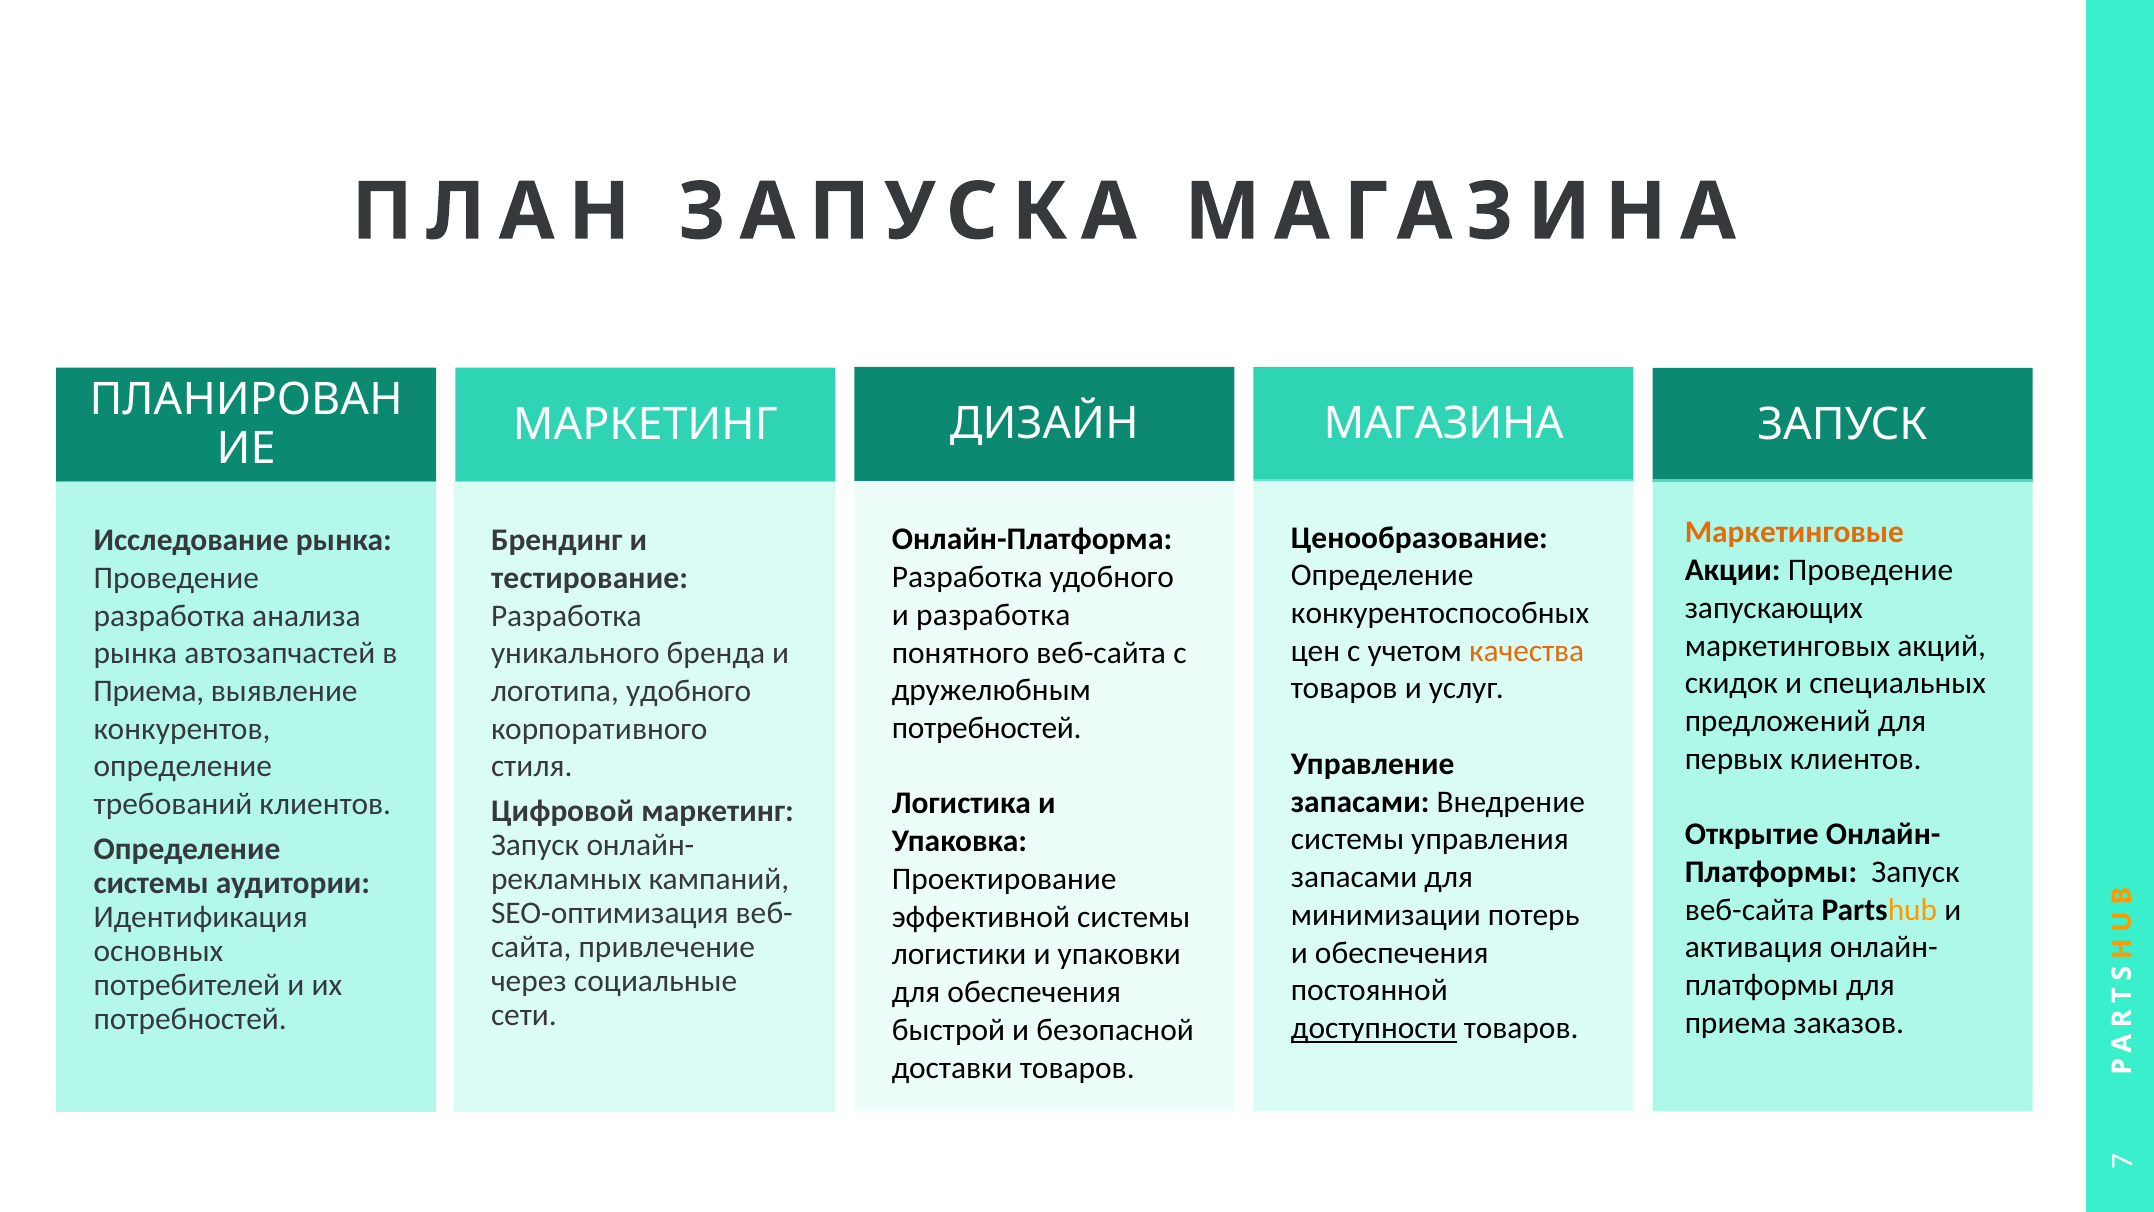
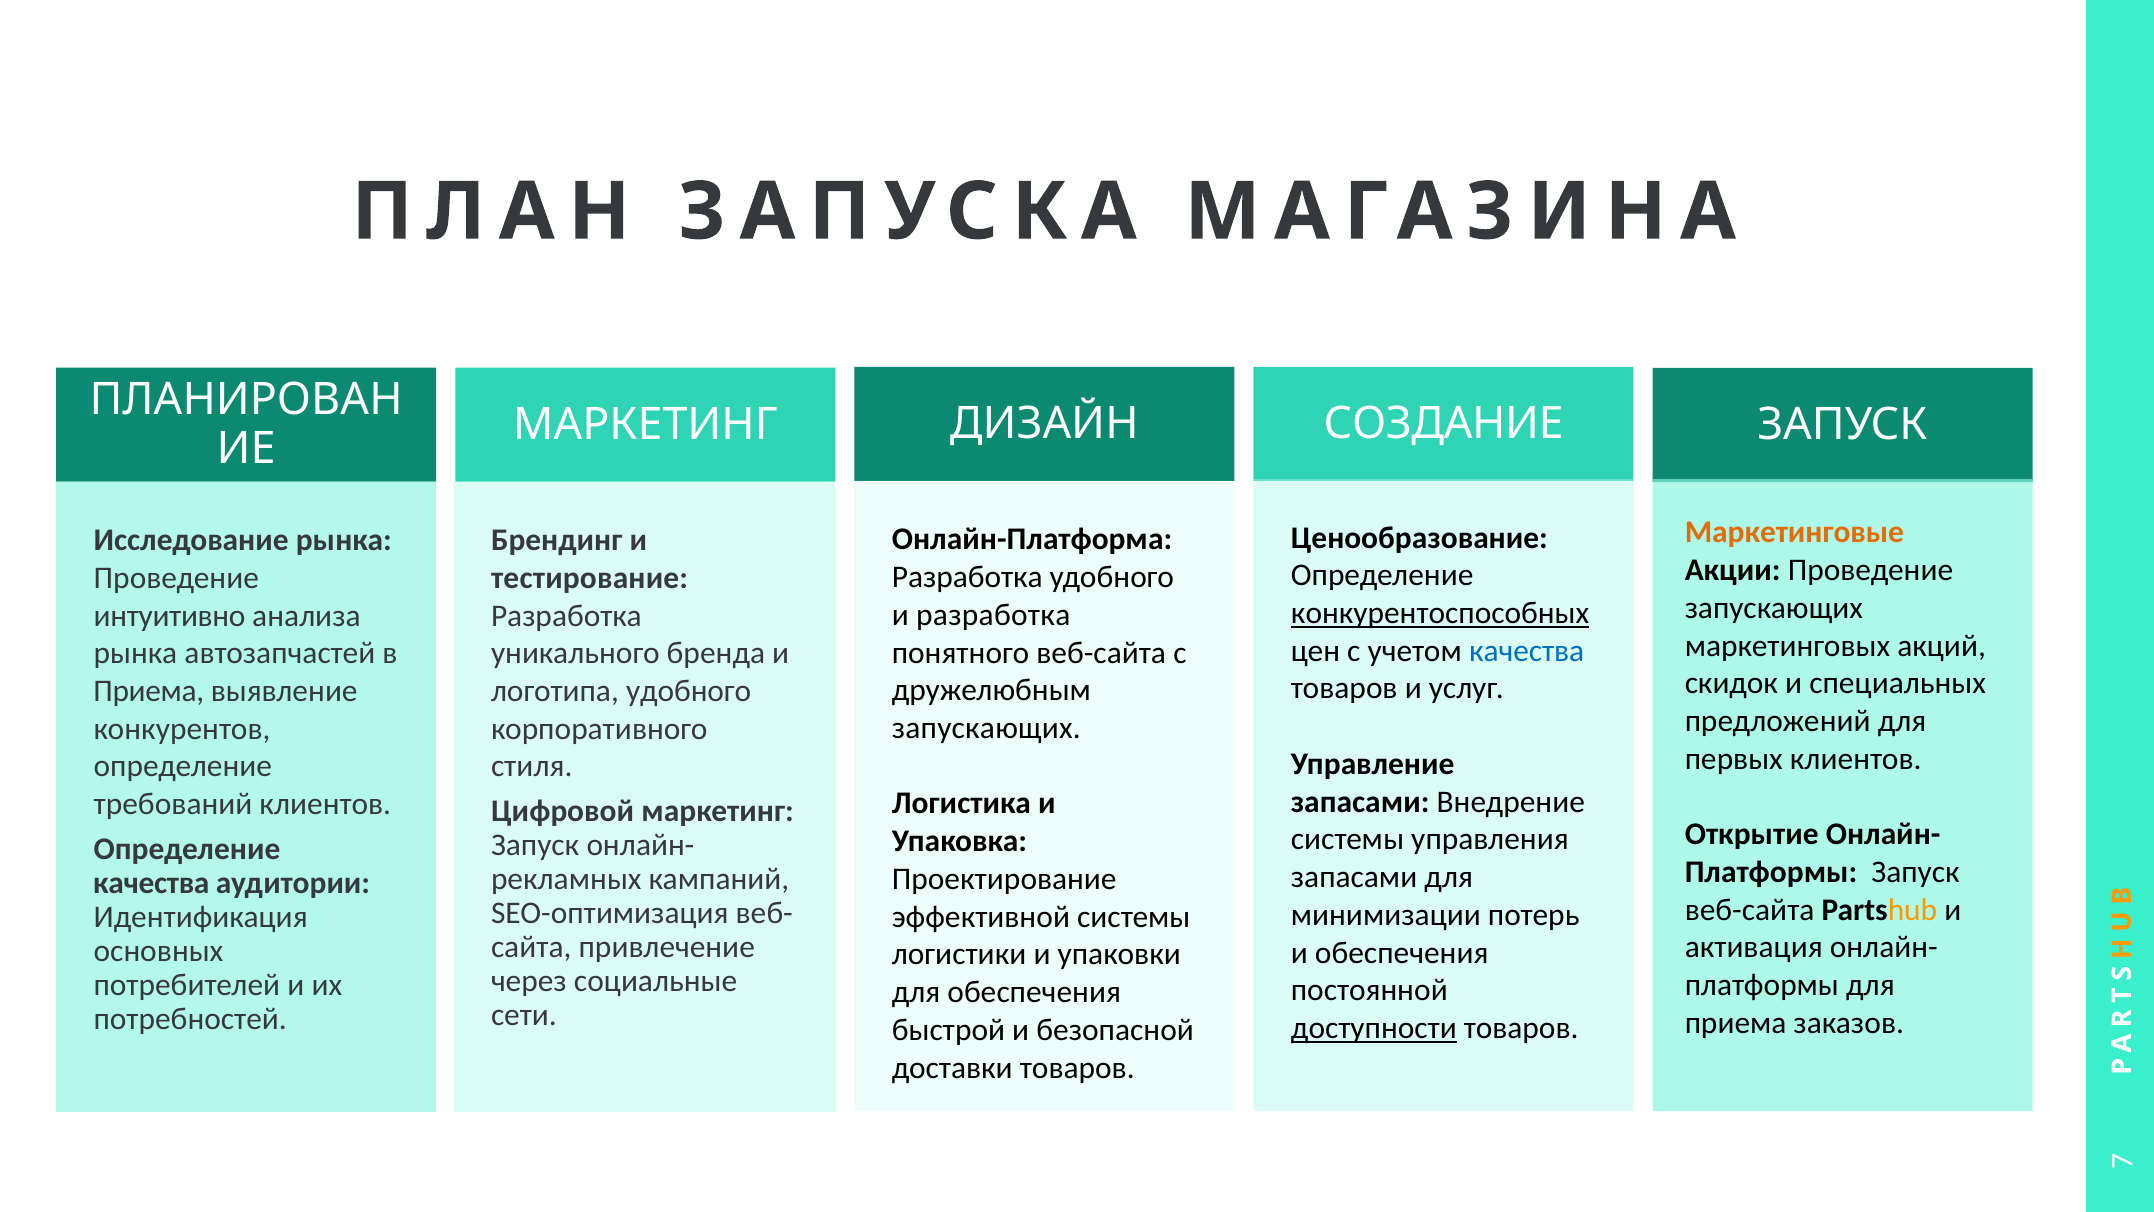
МАГАЗИНА at (1444, 423): МАГАЗИНА -> СОЗДАНИЕ
конкурентоспособных underline: none -> present
разработка at (169, 615): разработка -> интуитивно
качества at (1527, 651) colour: orange -> blue
потребностей at (987, 728): потребностей -> запускающих
системы at (151, 882): системы -> качества
